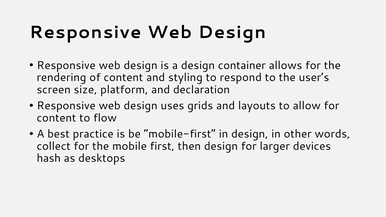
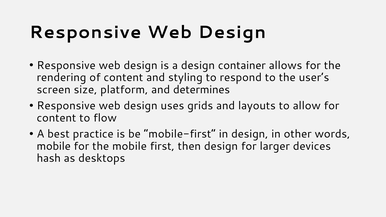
declaration: declaration -> determines
collect at (54, 146): collect -> mobile
